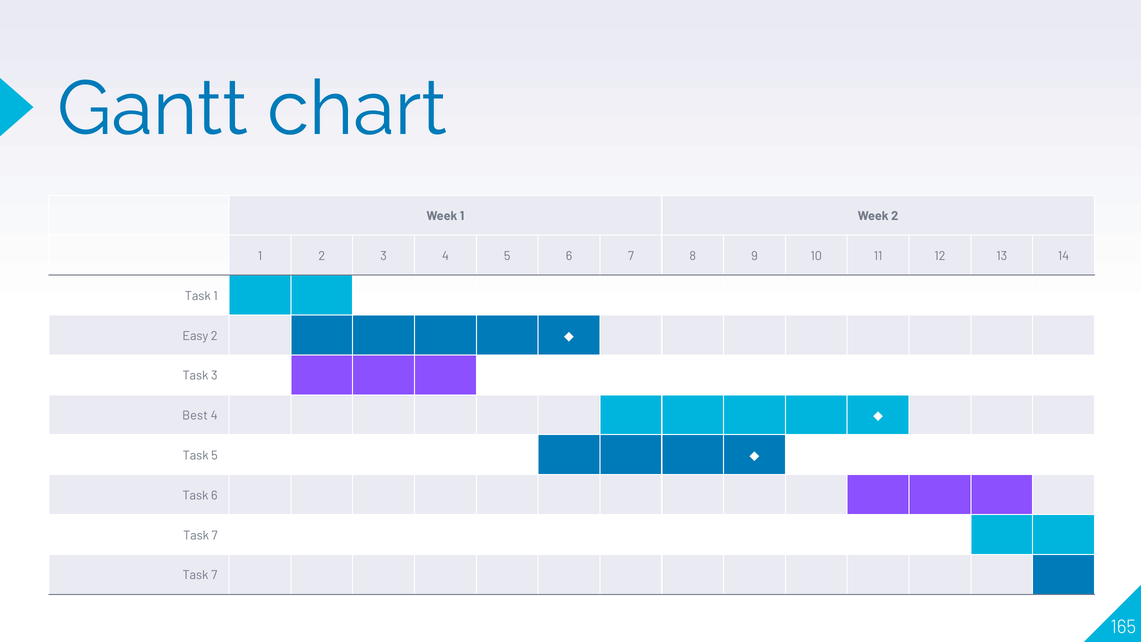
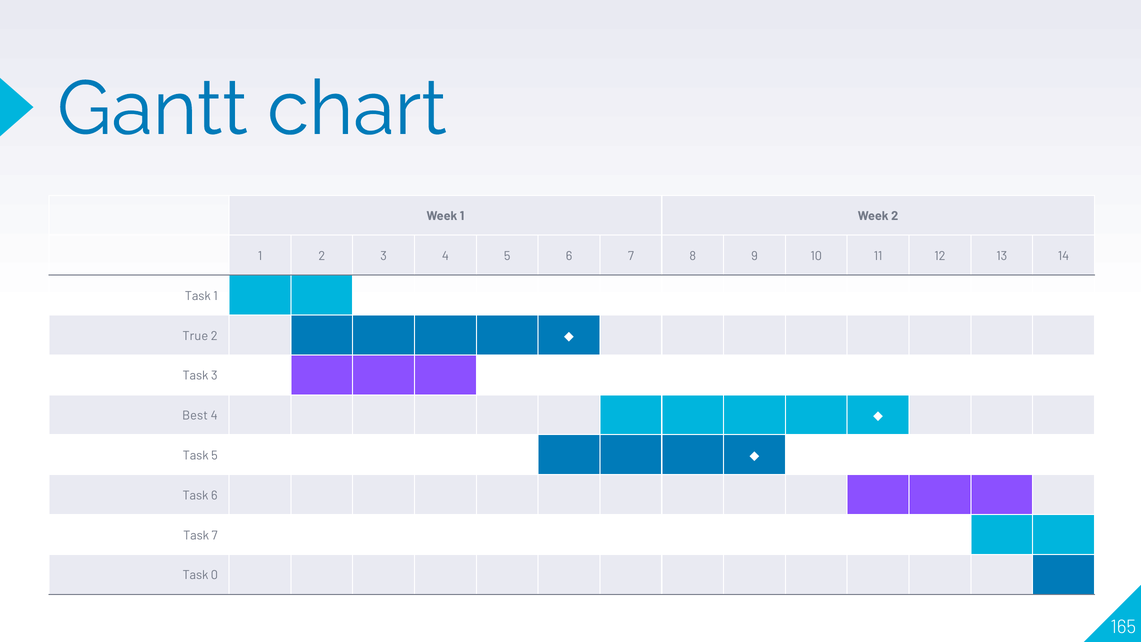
Easy: Easy -> True
7 at (214, 575): 7 -> 0
